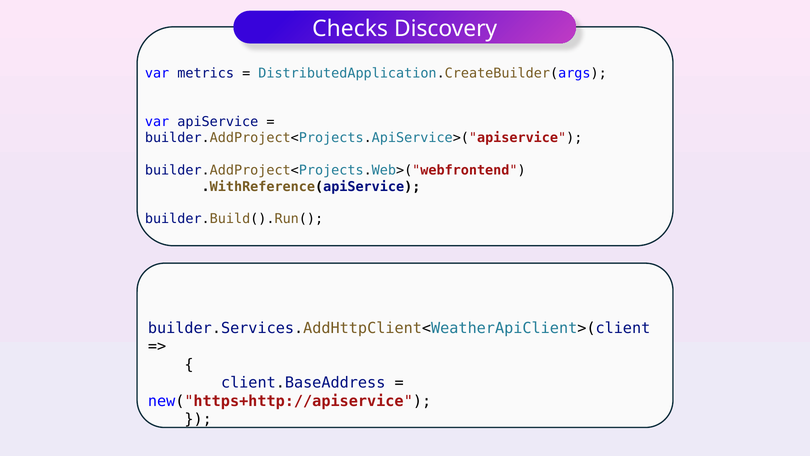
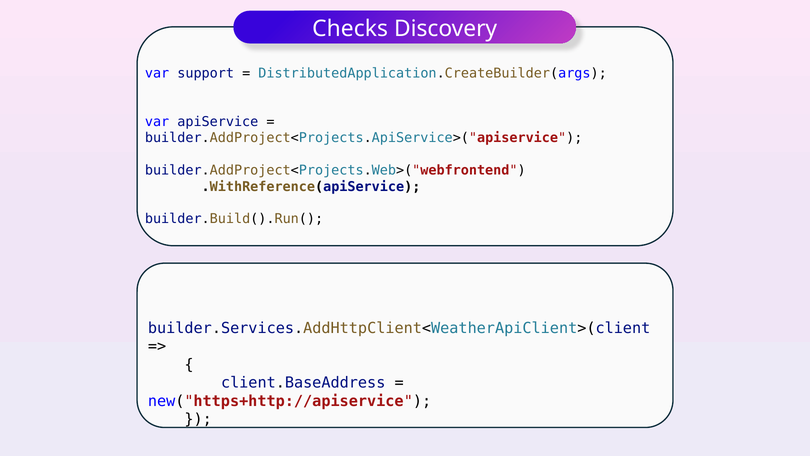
metrics: metrics -> support
